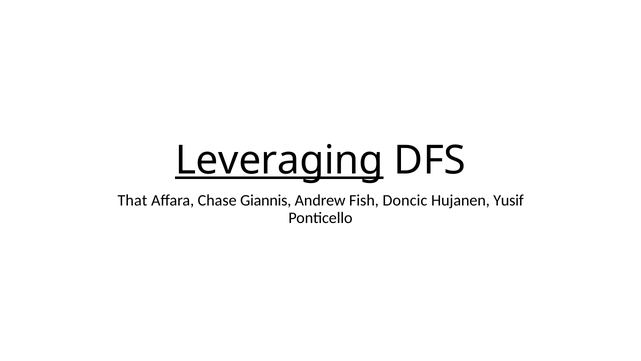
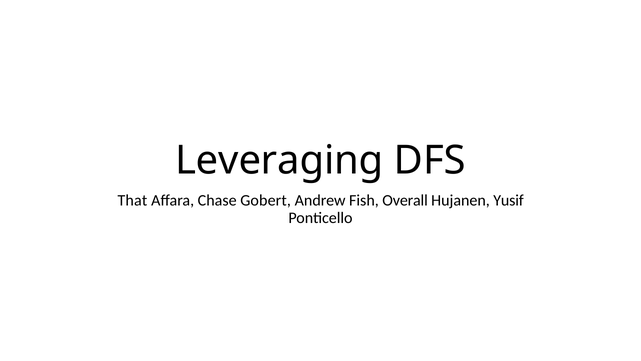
Leveraging underline: present -> none
Giannis: Giannis -> Gobert
Doncic: Doncic -> Overall
